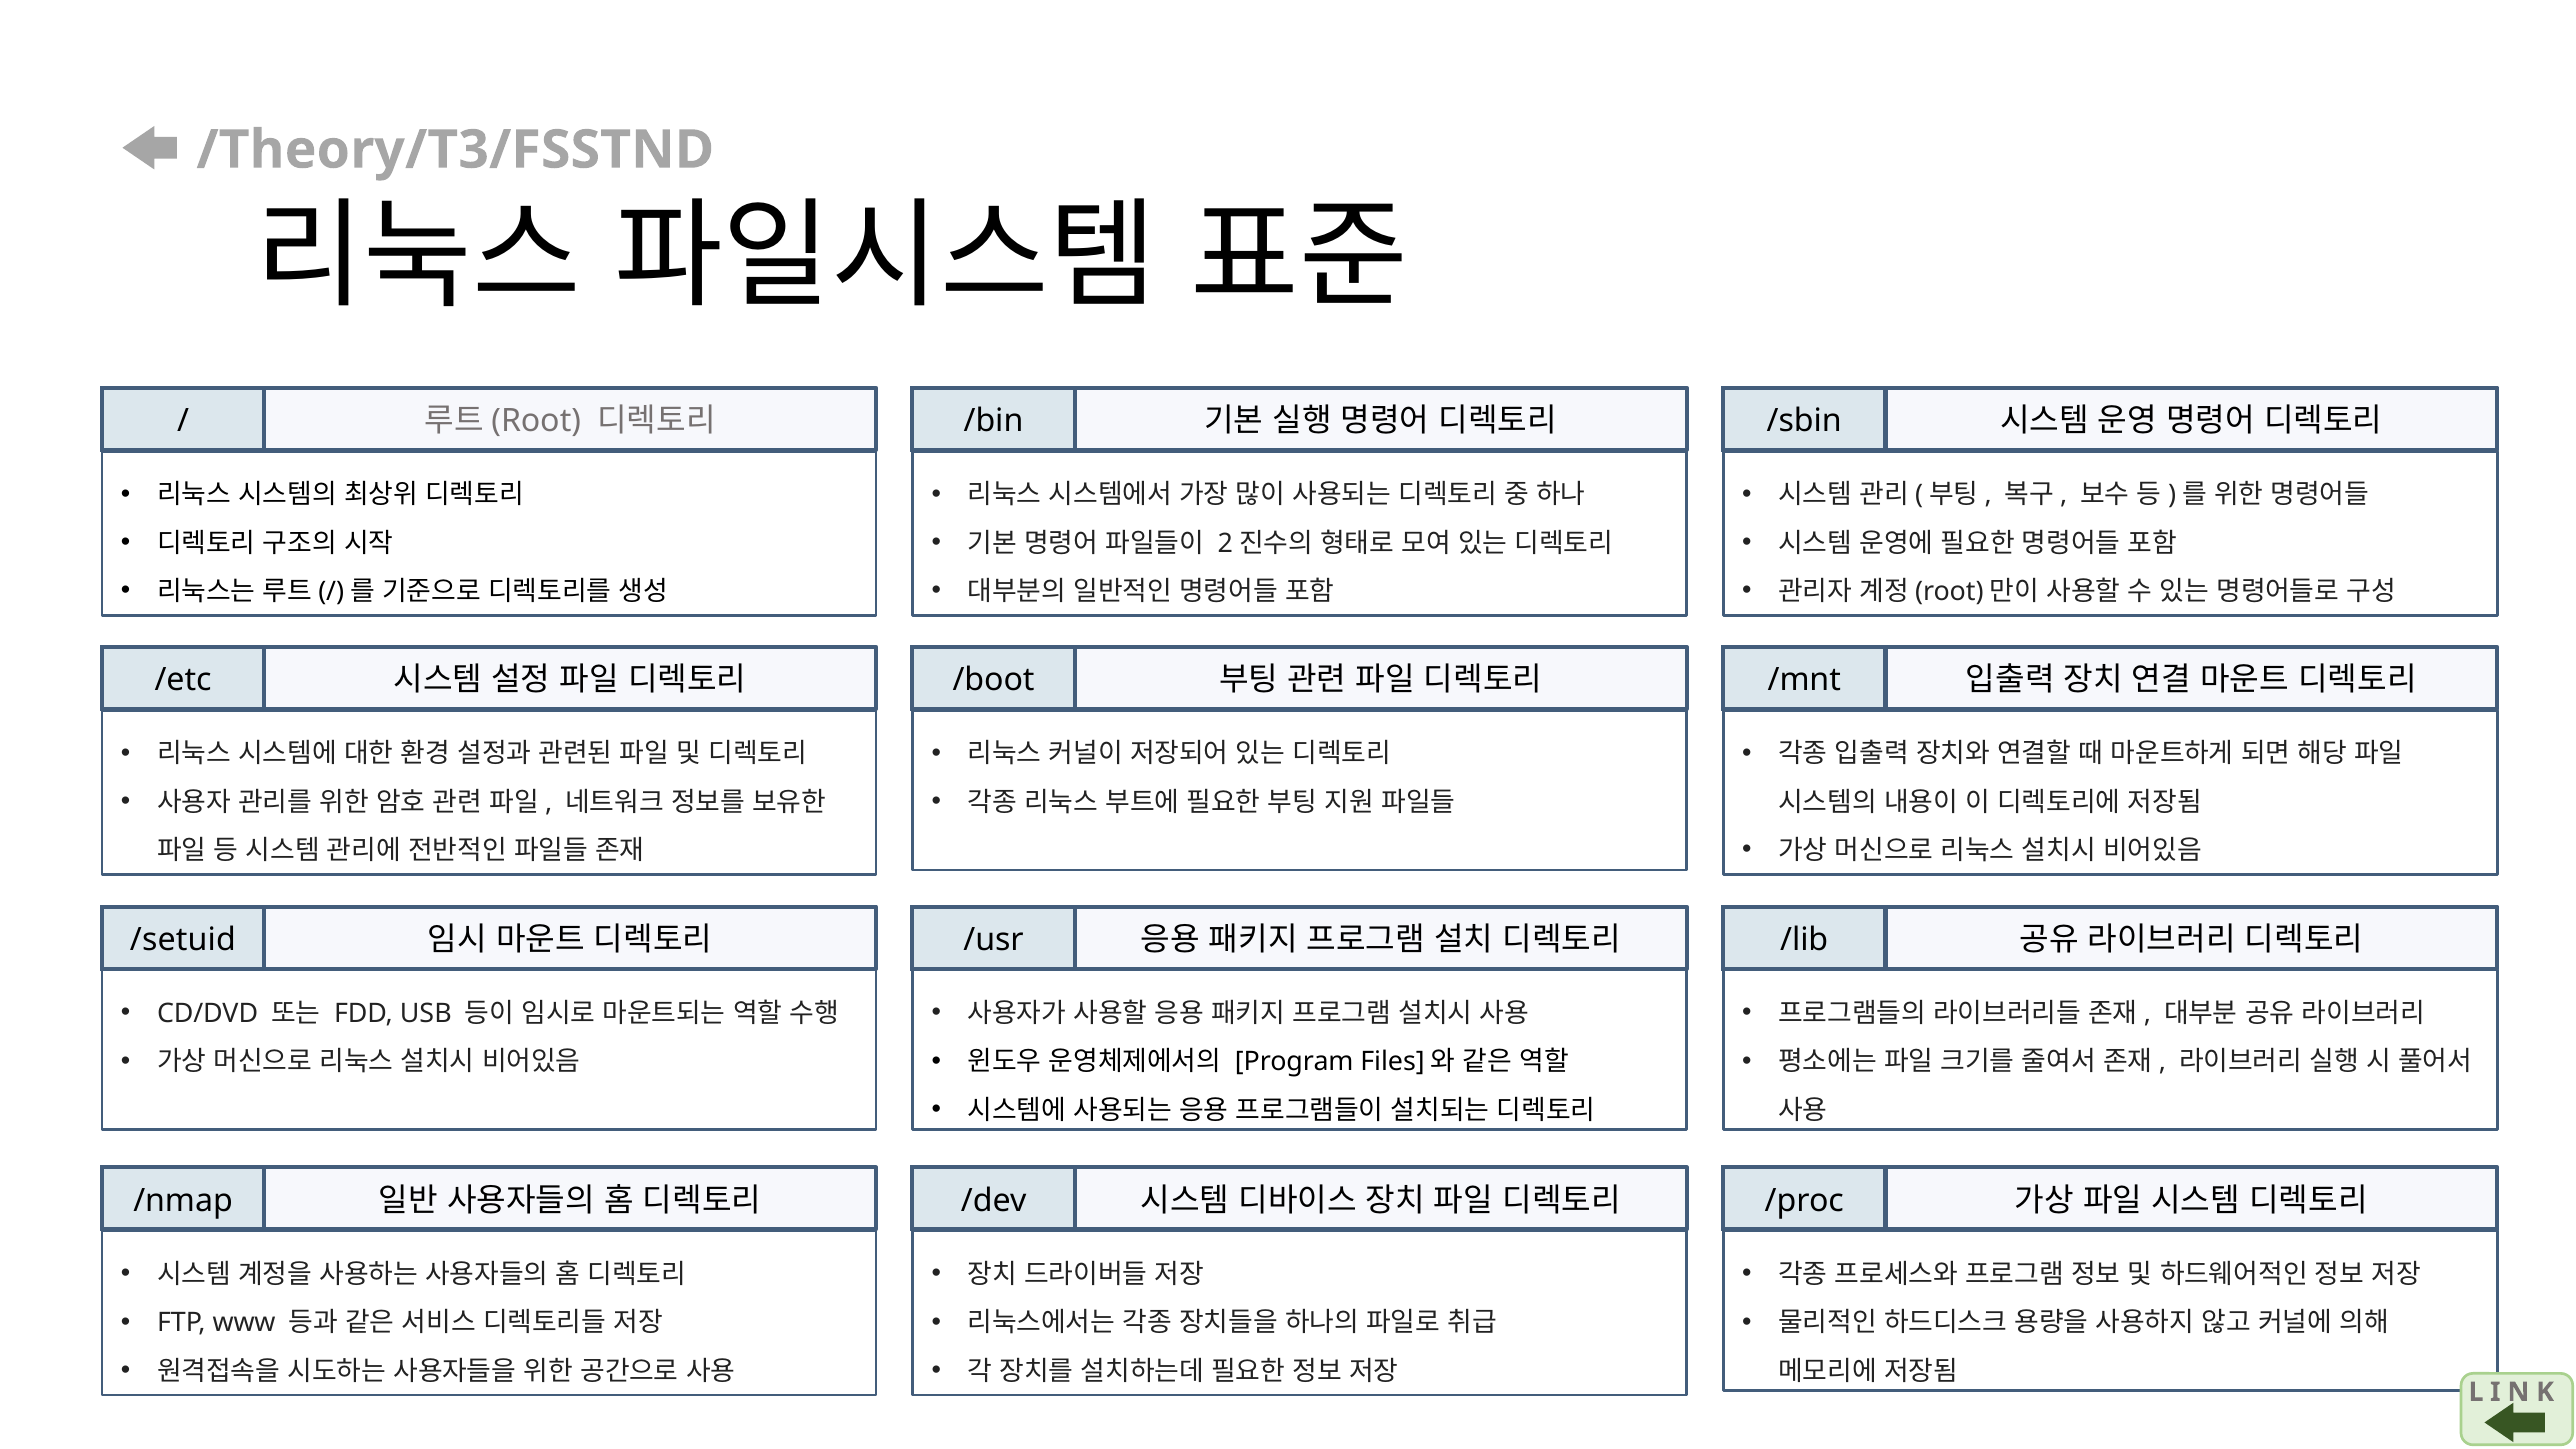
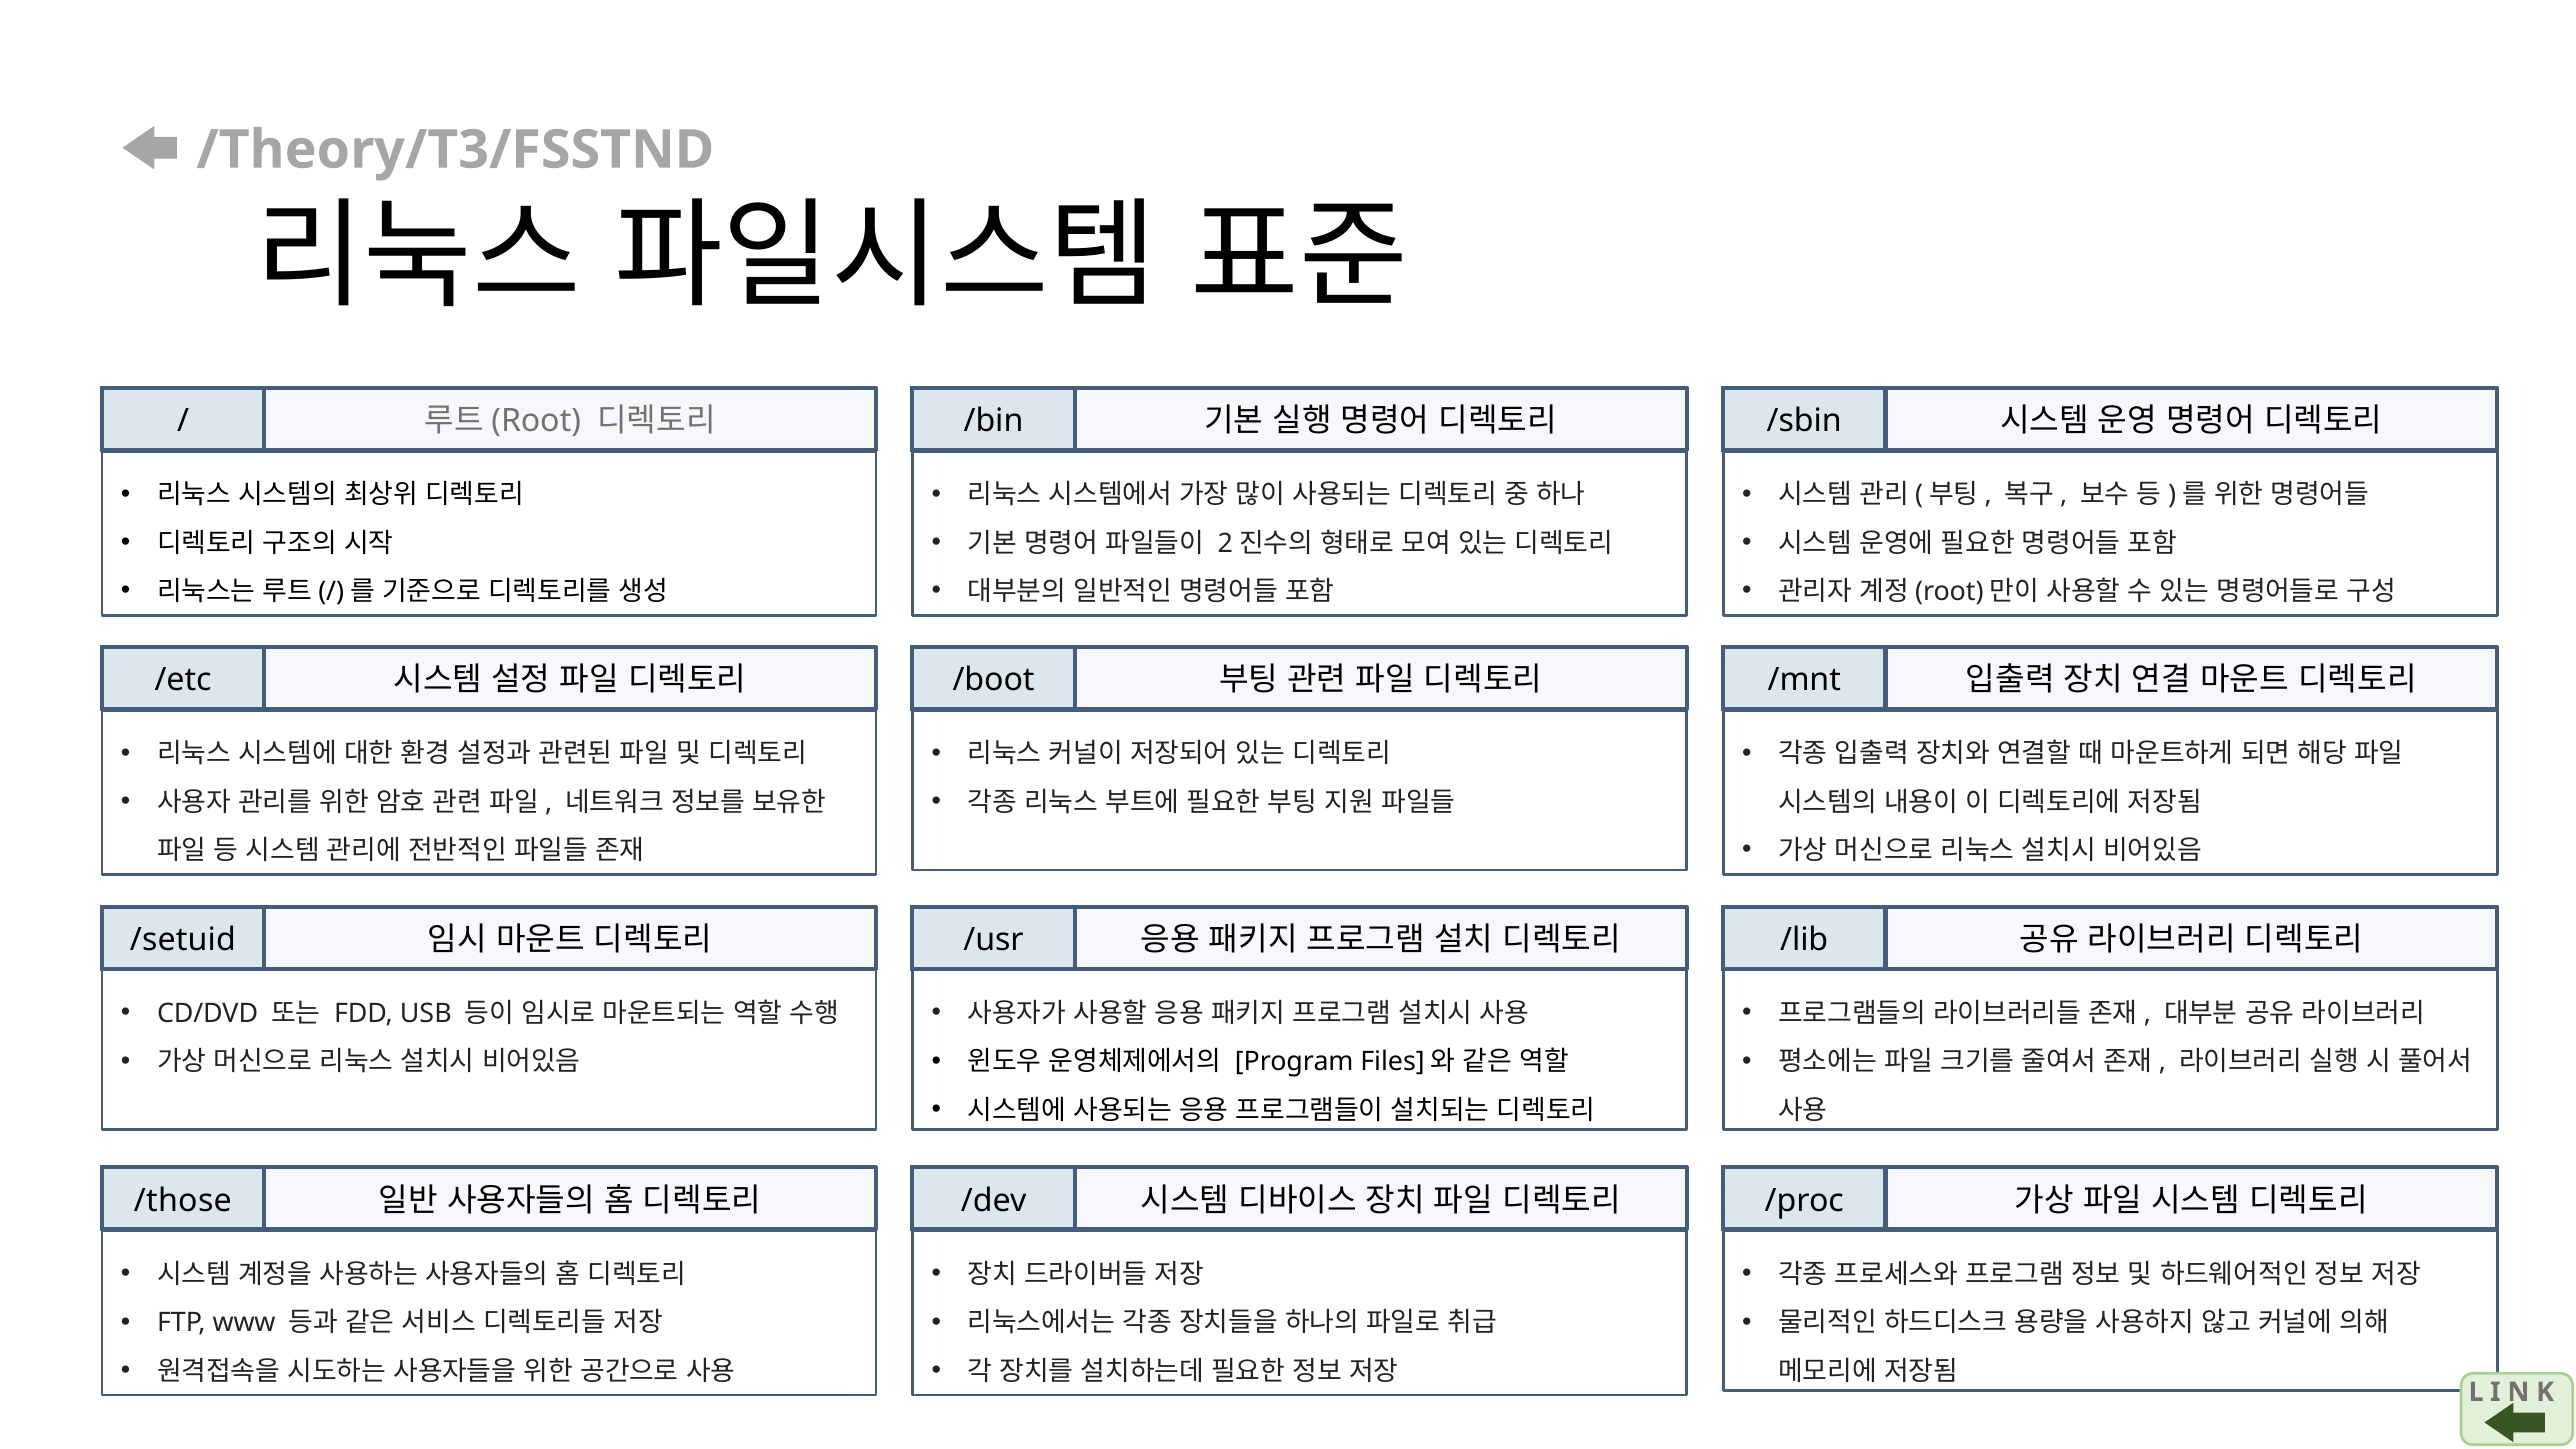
/nmap: /nmap -> /those
